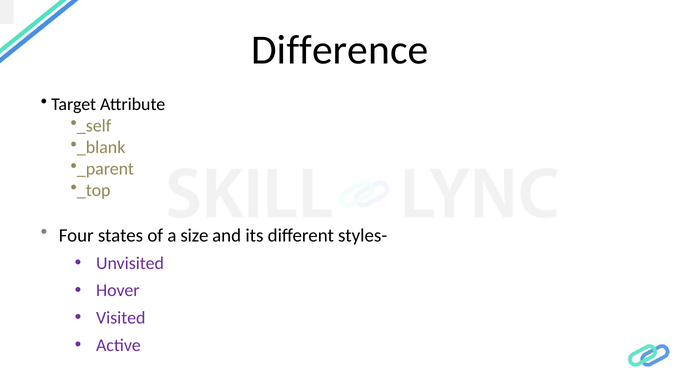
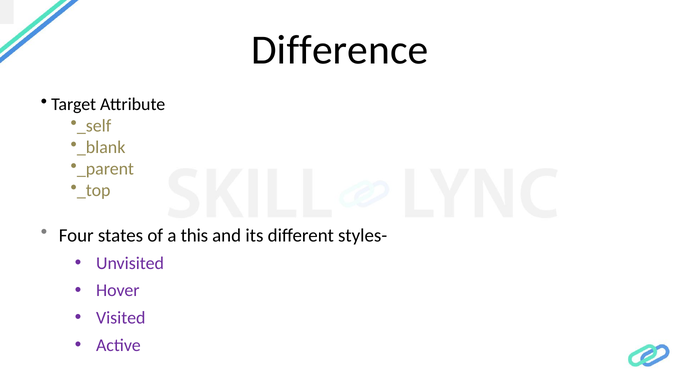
size: size -> this
